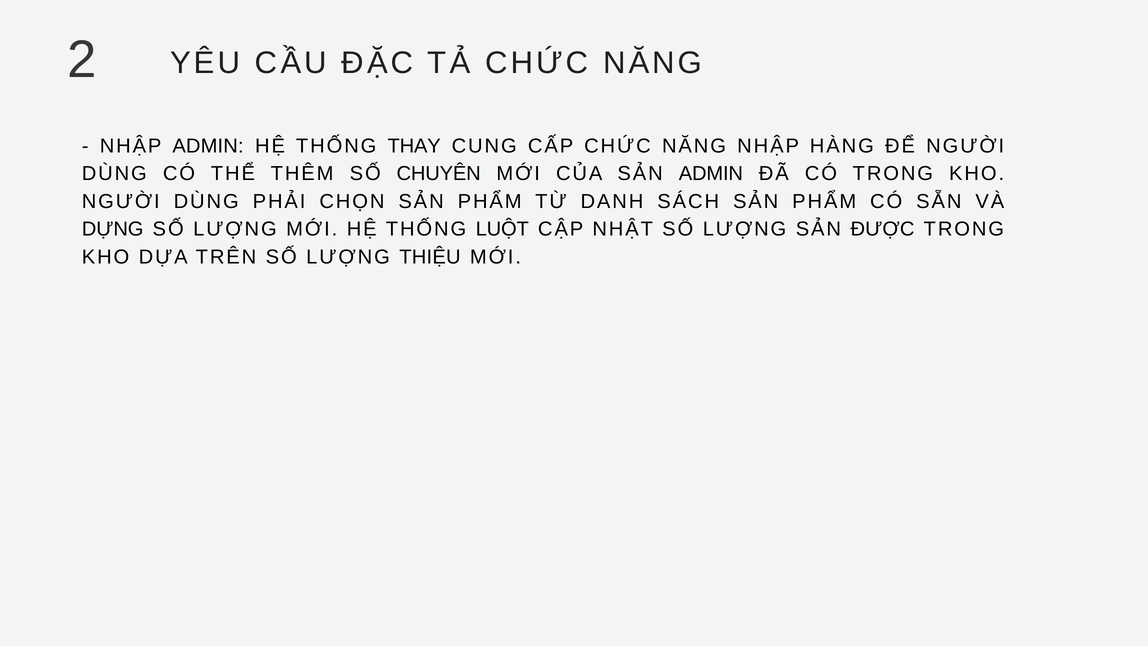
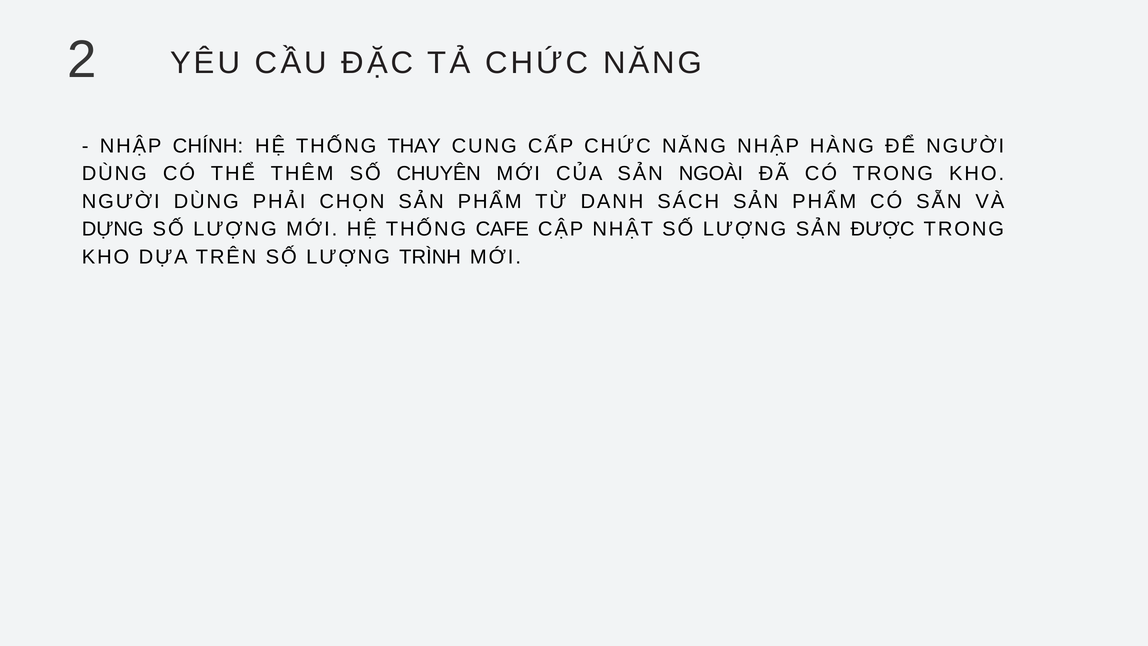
NHẬP ADMIN: ADMIN -> CHÍNH
SẢN ADMIN: ADMIN -> NGOÀI
LUỘT: LUỘT -> CAFE
THIỆU: THIỆU -> TRÌNH
